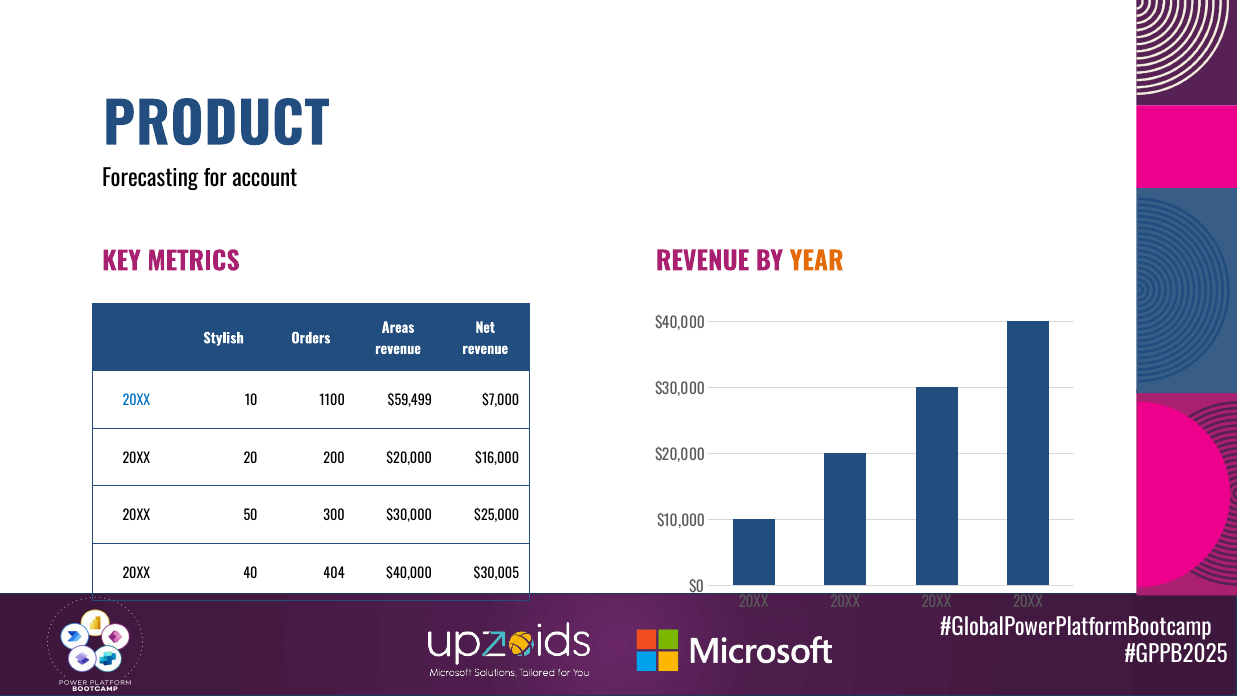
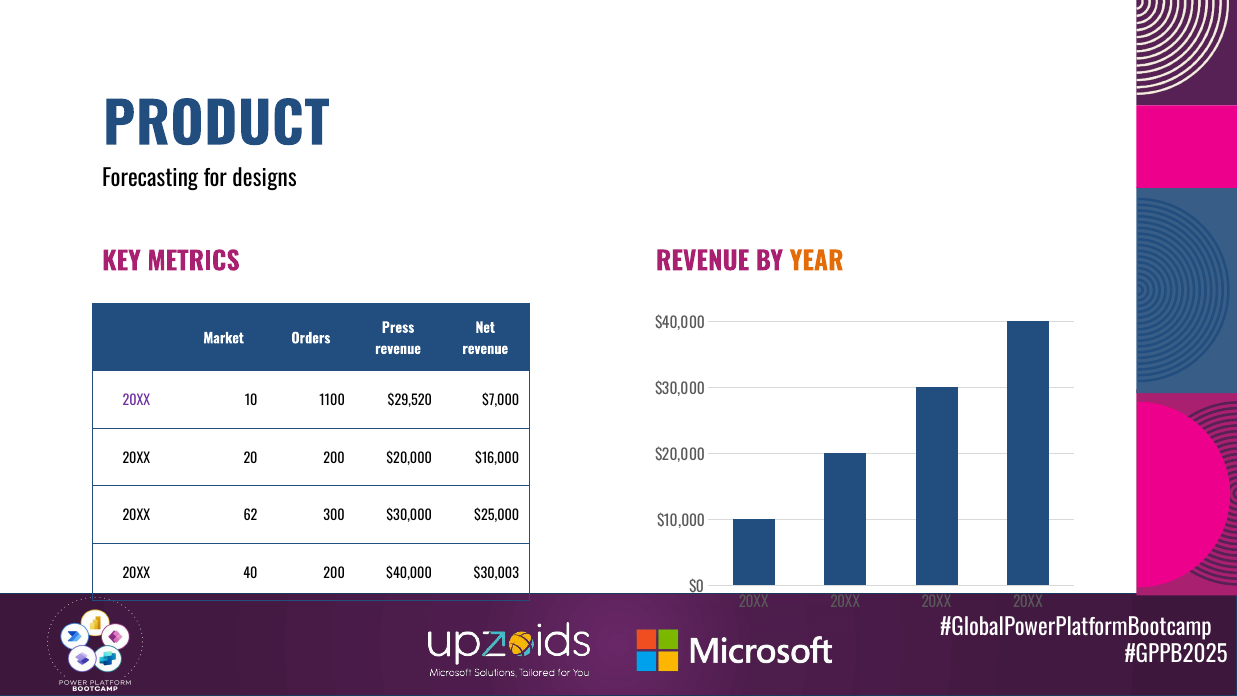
account: account -> designs
Areas: Areas -> Press
Stylish: Stylish -> Market
20XX at (136, 401) colour: blue -> purple
$59,499: $59,499 -> $29,520
50: 50 -> 62
40 404: 404 -> 200
$30,005: $30,005 -> $30,003
